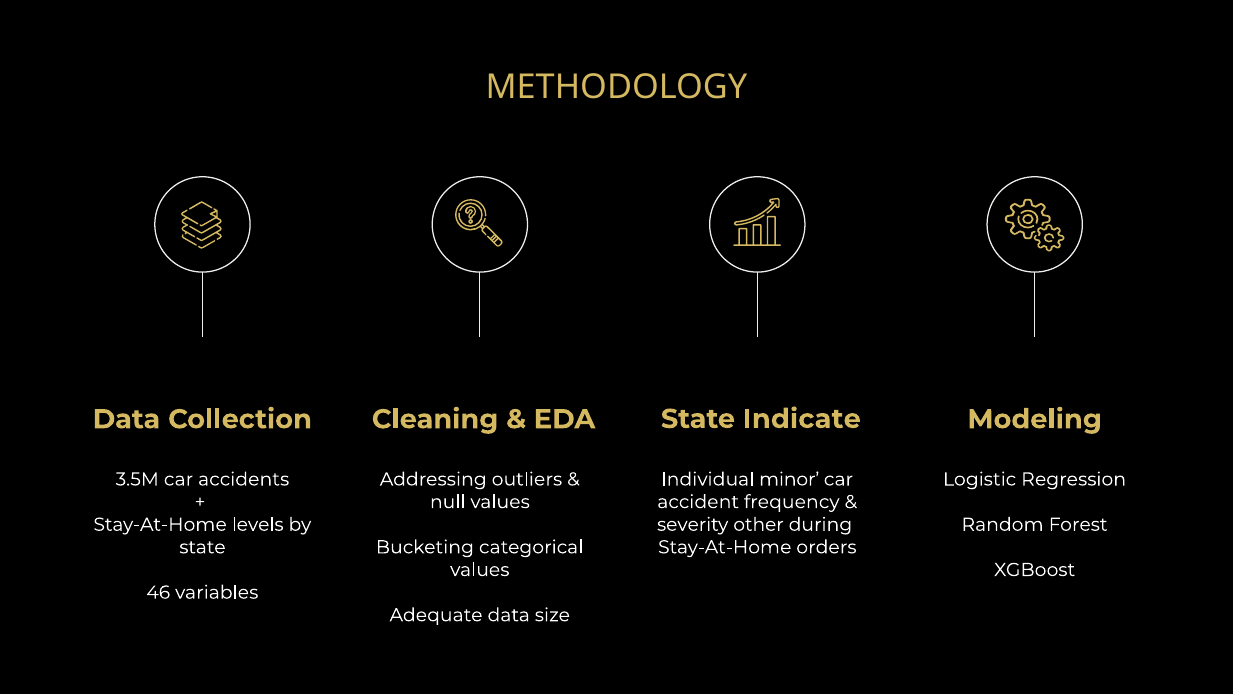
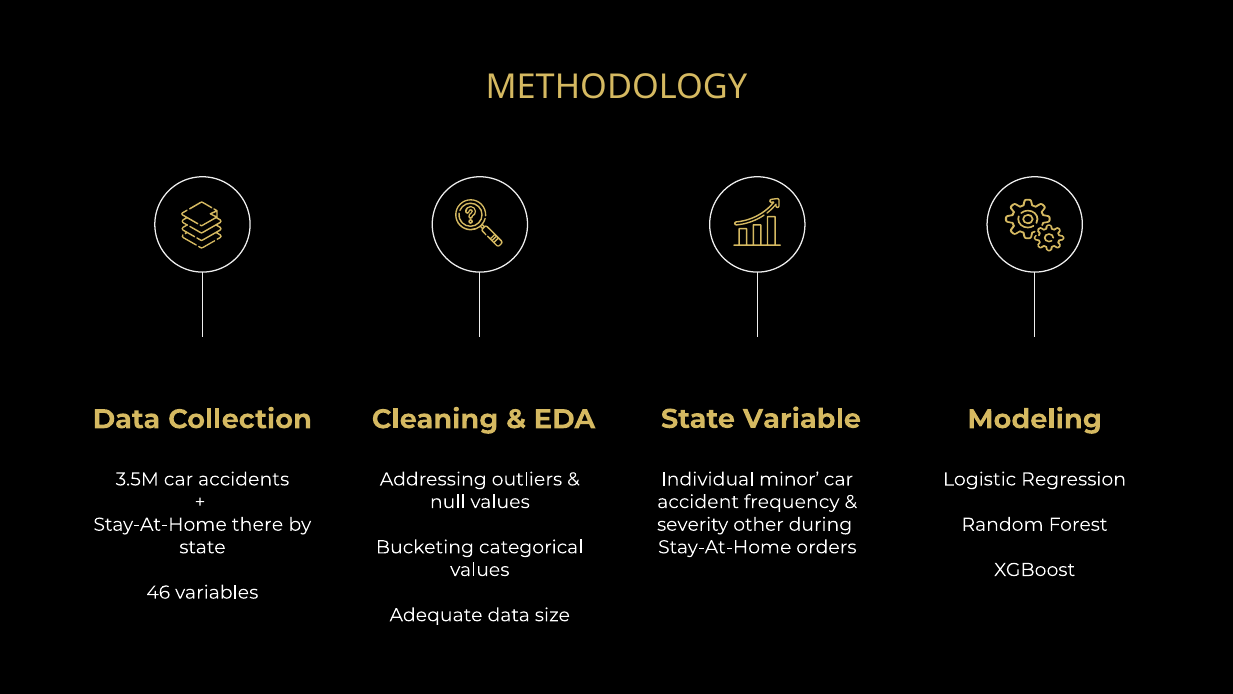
Indicate: Indicate -> Variable
levels: levels -> there
